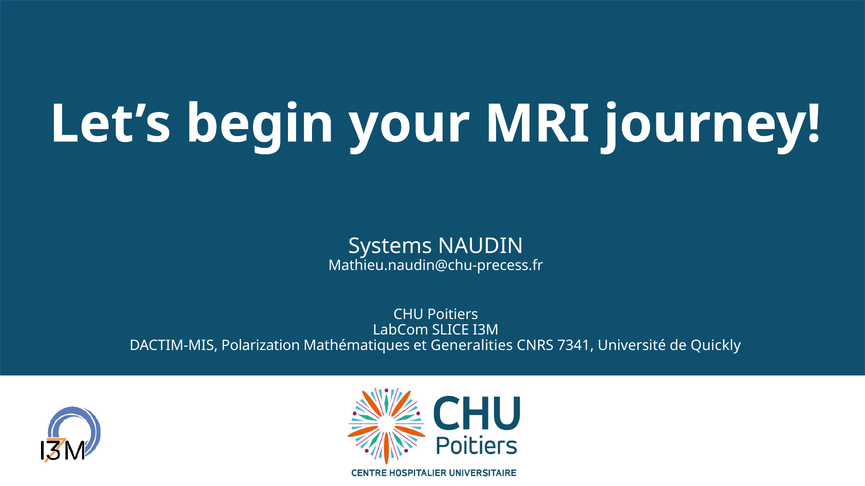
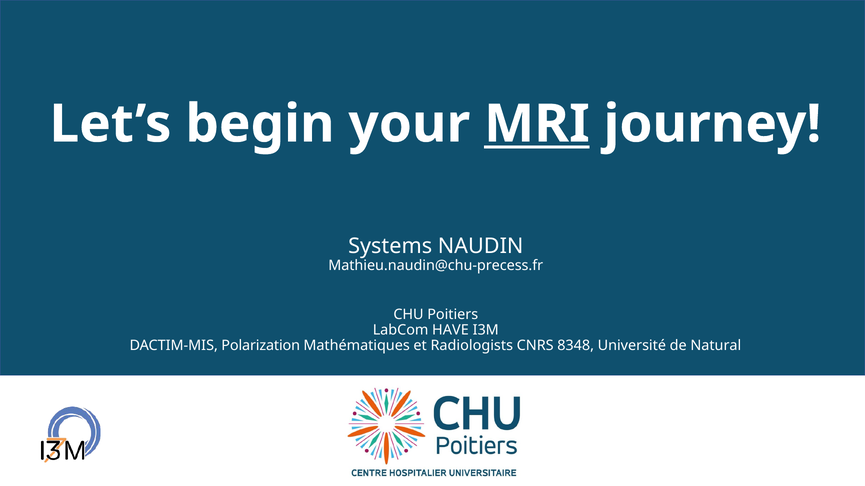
MRI underline: none -> present
SLICE: SLICE -> HAVE
Generalities: Generalities -> Radiologists
7341: 7341 -> 8348
Quickly: Quickly -> Natural
